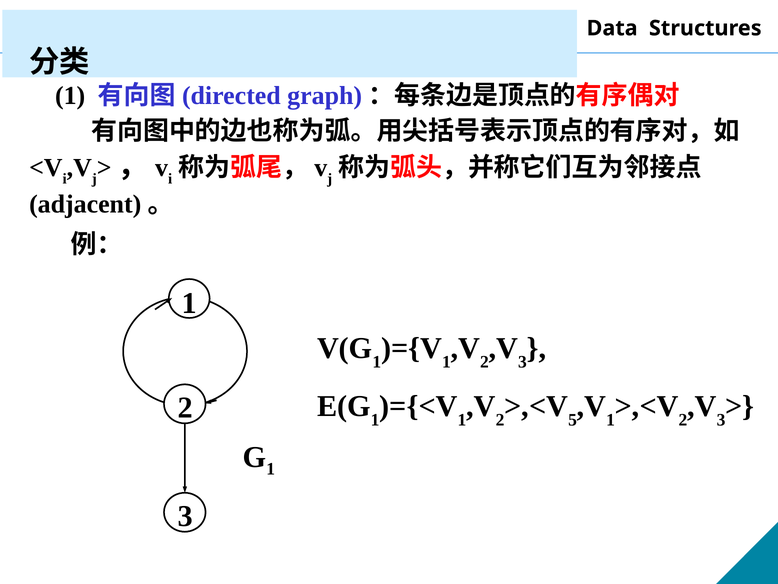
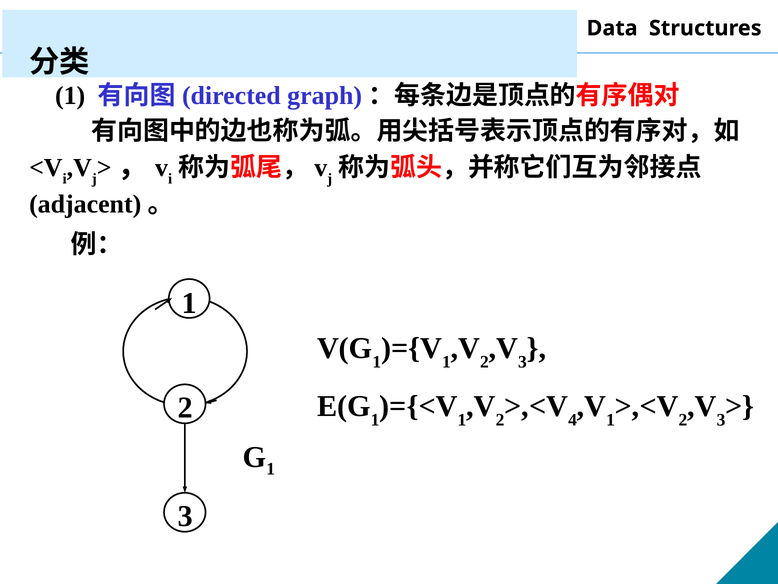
5: 5 -> 4
